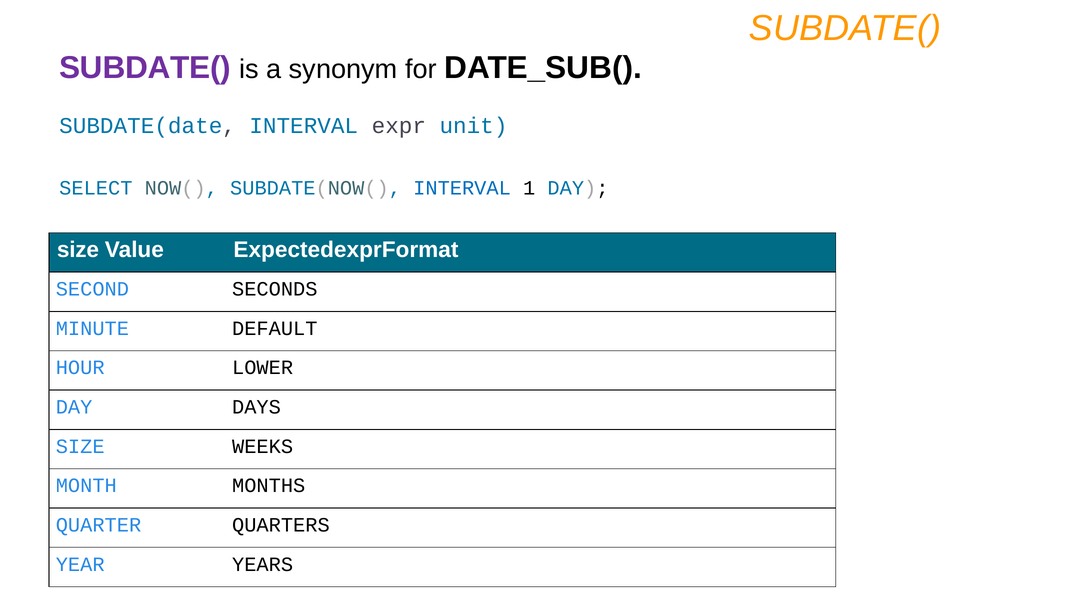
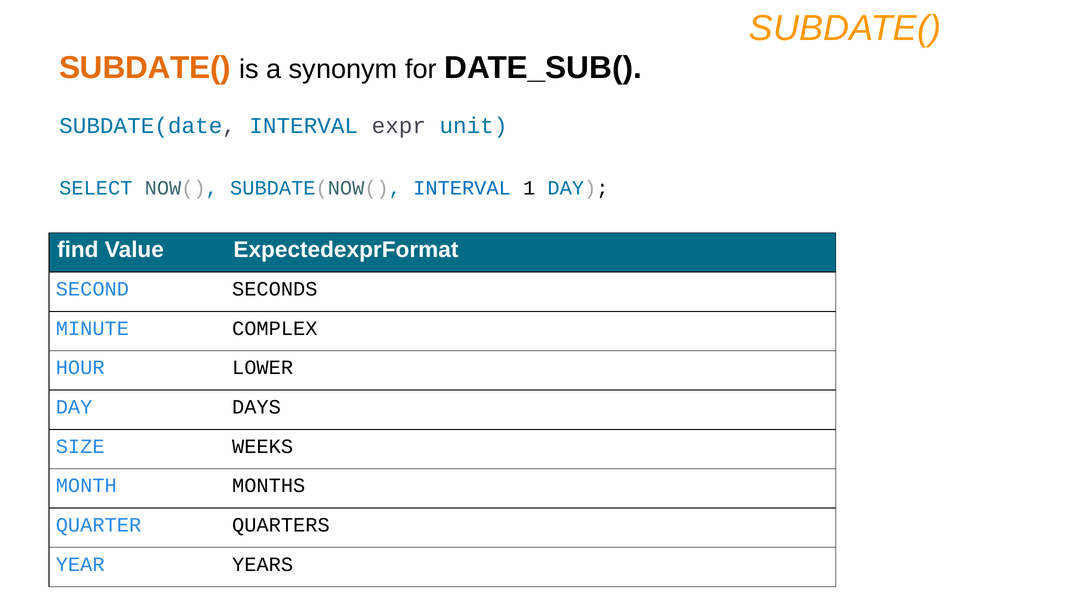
SUBDATE( at (145, 68) colour: purple -> orange
size at (78, 250): size -> find
DEFAULT: DEFAULT -> COMPLEX
